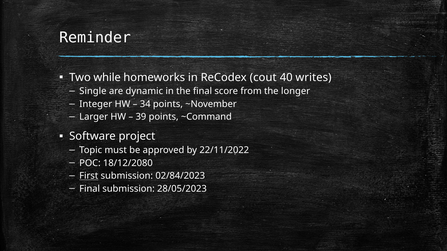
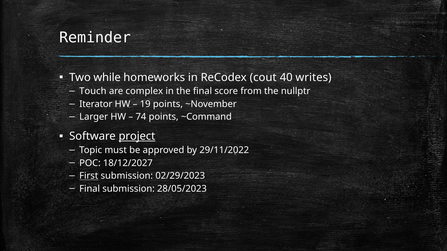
Single: Single -> Touch
dynamic: dynamic -> complex
longer: longer -> nullptr
Integer: Integer -> Iterator
34: 34 -> 19
39: 39 -> 74
project underline: none -> present
22/11/2022: 22/11/2022 -> 29/11/2022
18/12/2080: 18/12/2080 -> 18/12/2027
02/84/2023: 02/84/2023 -> 02/29/2023
